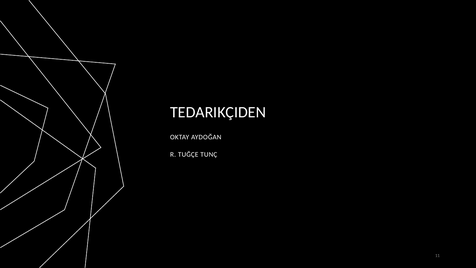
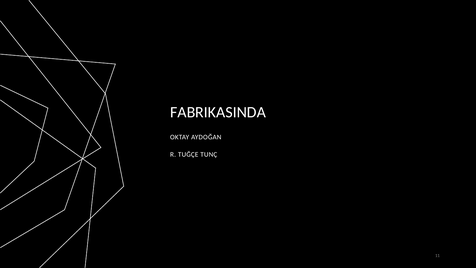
TEDARIKÇIDEN: TEDARIKÇIDEN -> FABRIKASINDA
